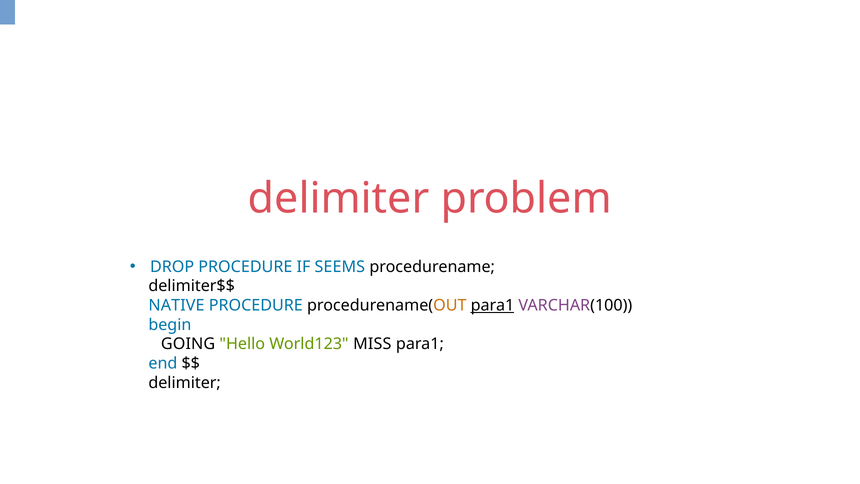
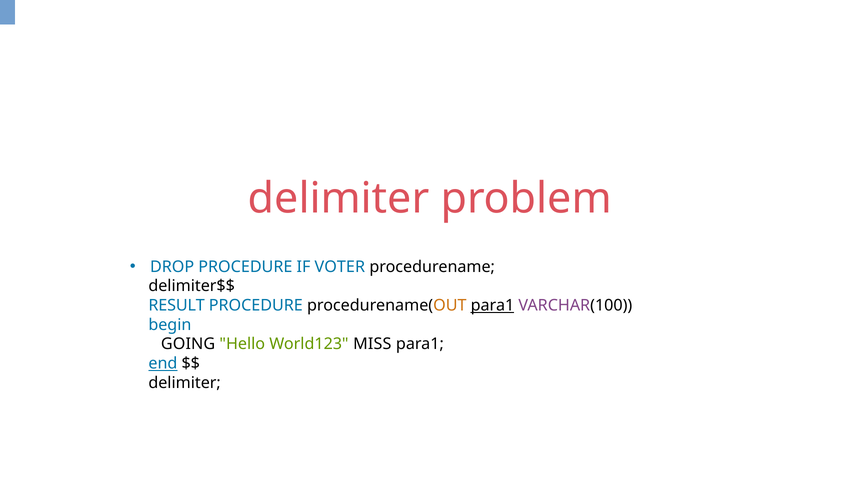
SEEMS: SEEMS -> VOTER
NATIVE: NATIVE -> RESULT
end underline: none -> present
